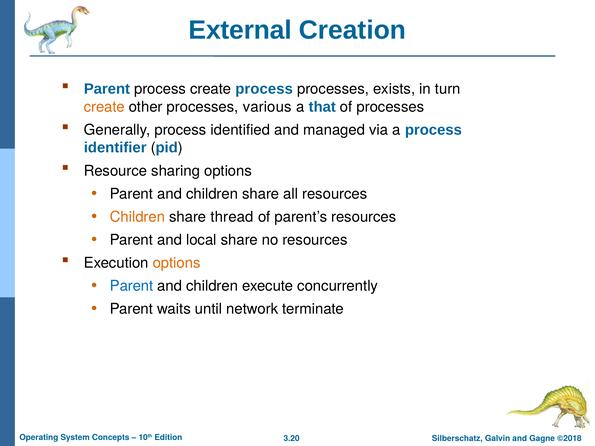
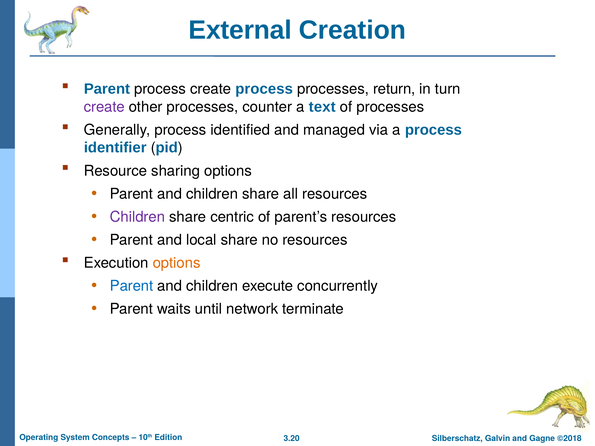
exists: exists -> return
create at (104, 107) colour: orange -> purple
various: various -> counter
that: that -> text
Children at (137, 217) colour: orange -> purple
thread: thread -> centric
